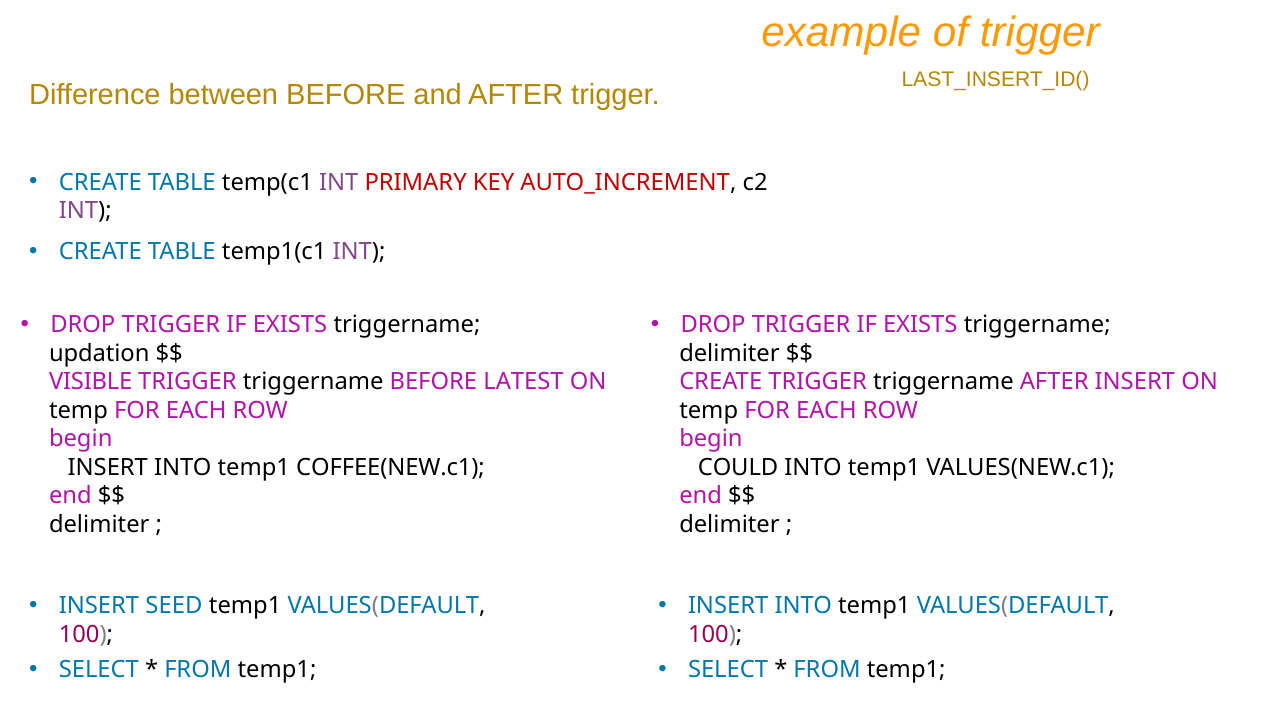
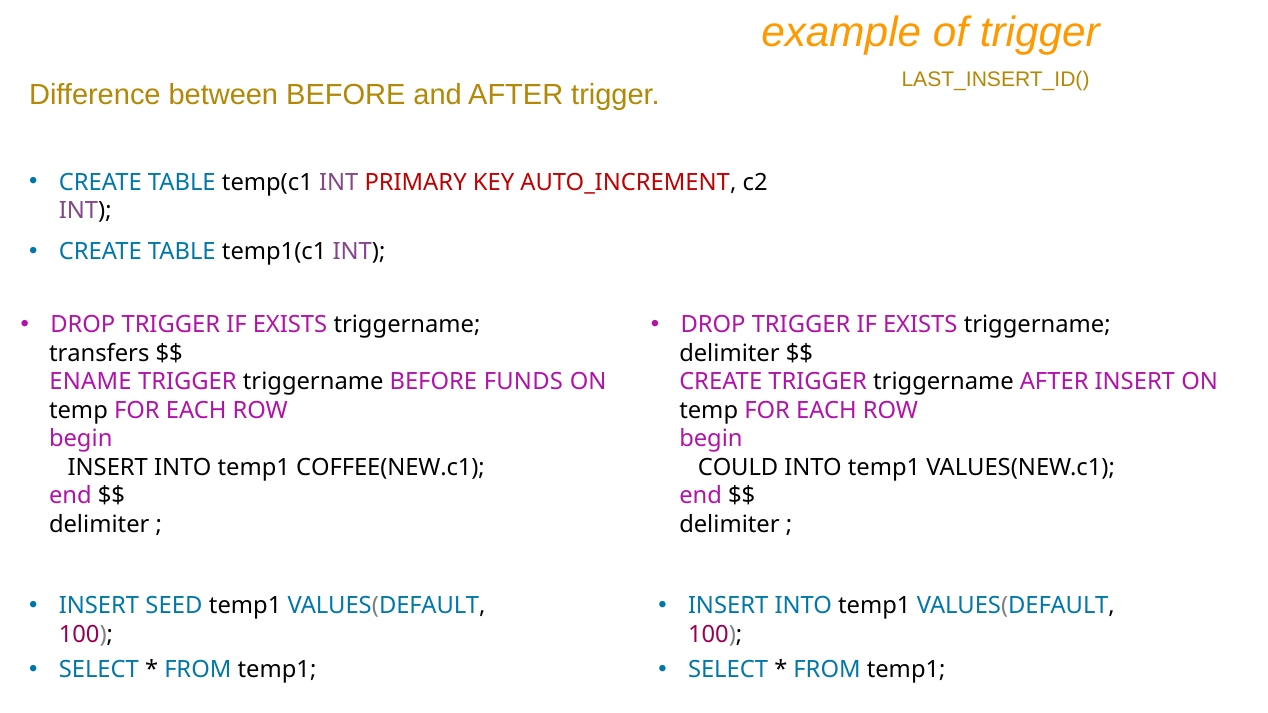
updation: updation -> transfers
VISIBLE: VISIBLE -> ENAME
LATEST: LATEST -> FUNDS
